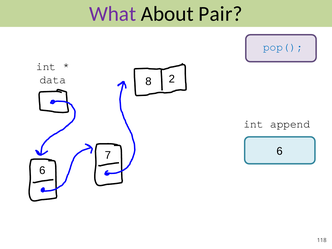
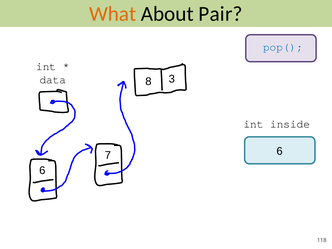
What colour: purple -> orange
2: 2 -> 3
append: append -> inside
